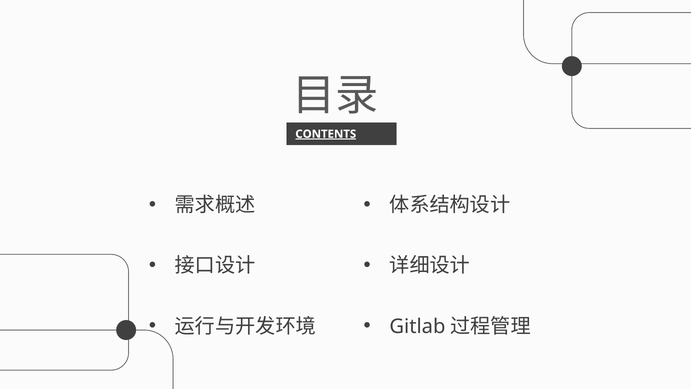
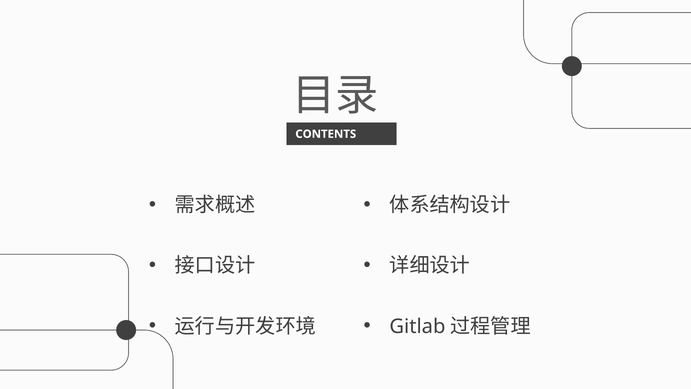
CONTENTS underline: present -> none
